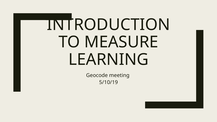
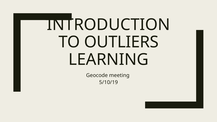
MEASURE: MEASURE -> OUTLIERS
